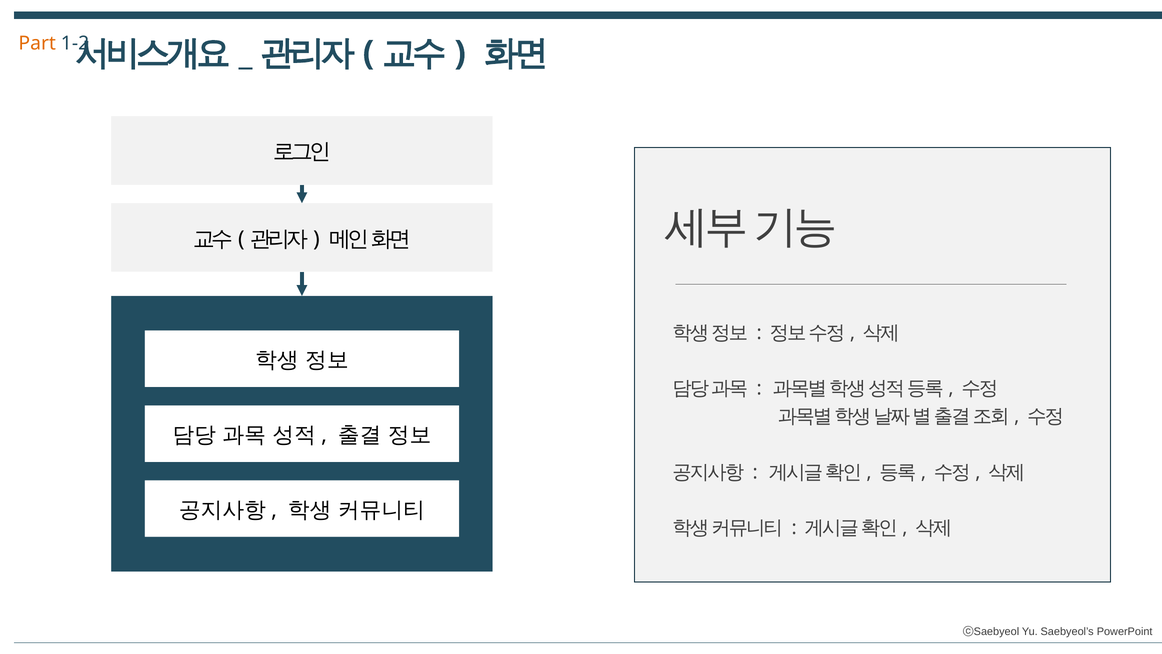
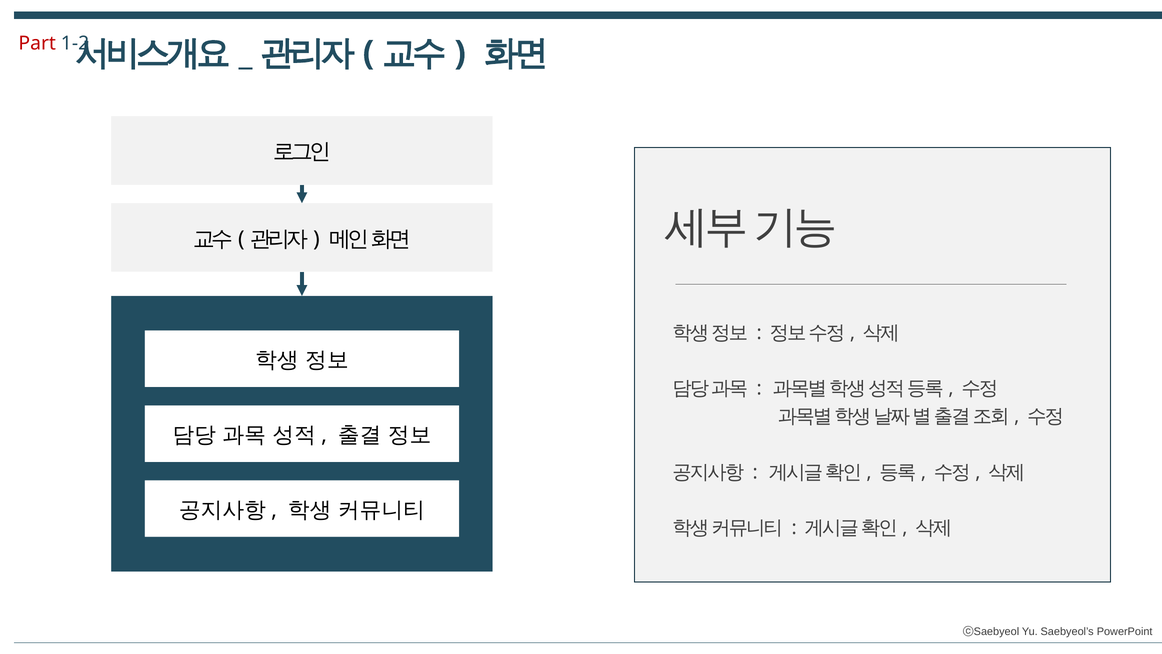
Part colour: orange -> red
